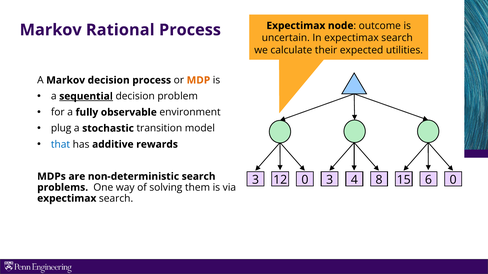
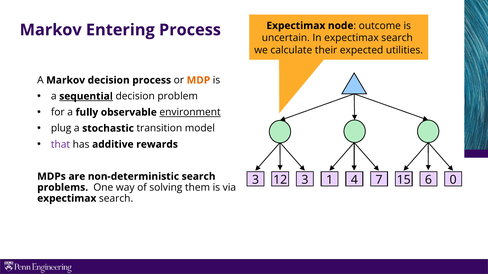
Rational: Rational -> Entering
environment underline: none -> present
that colour: blue -> purple
12 0: 0 -> 3
3 3: 3 -> 1
8: 8 -> 7
